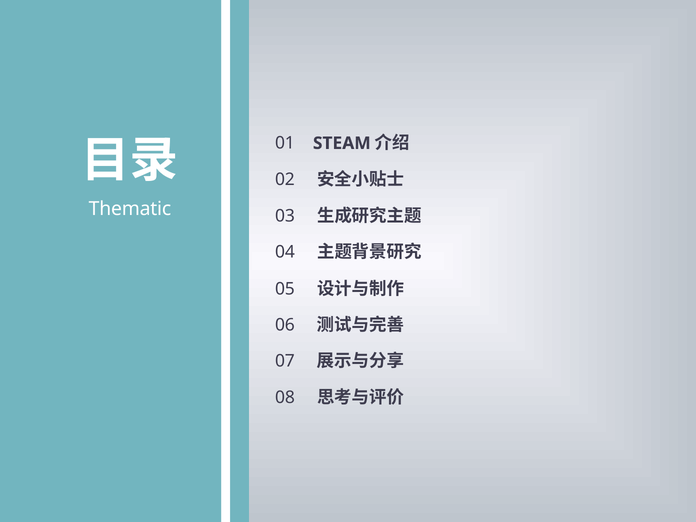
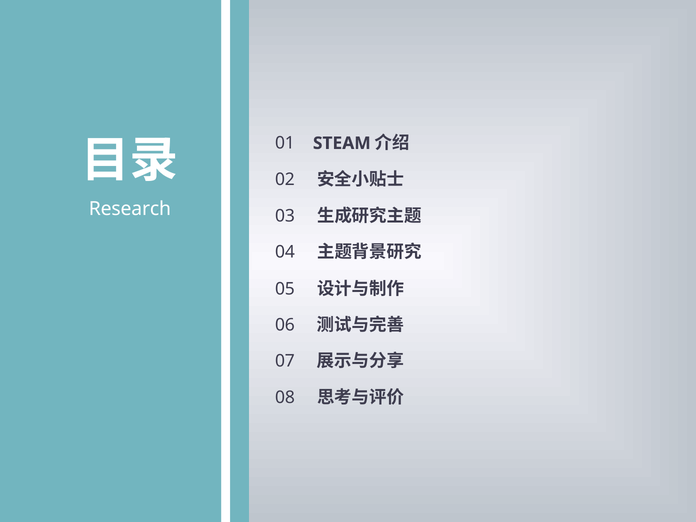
Thematic: Thematic -> Research
